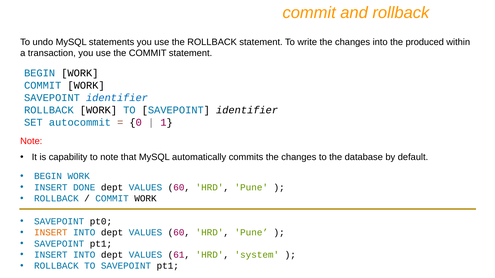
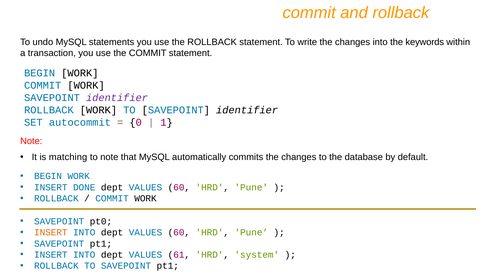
produced: produced -> keywords
identifier at (117, 98) colour: blue -> purple
capability: capability -> matching
